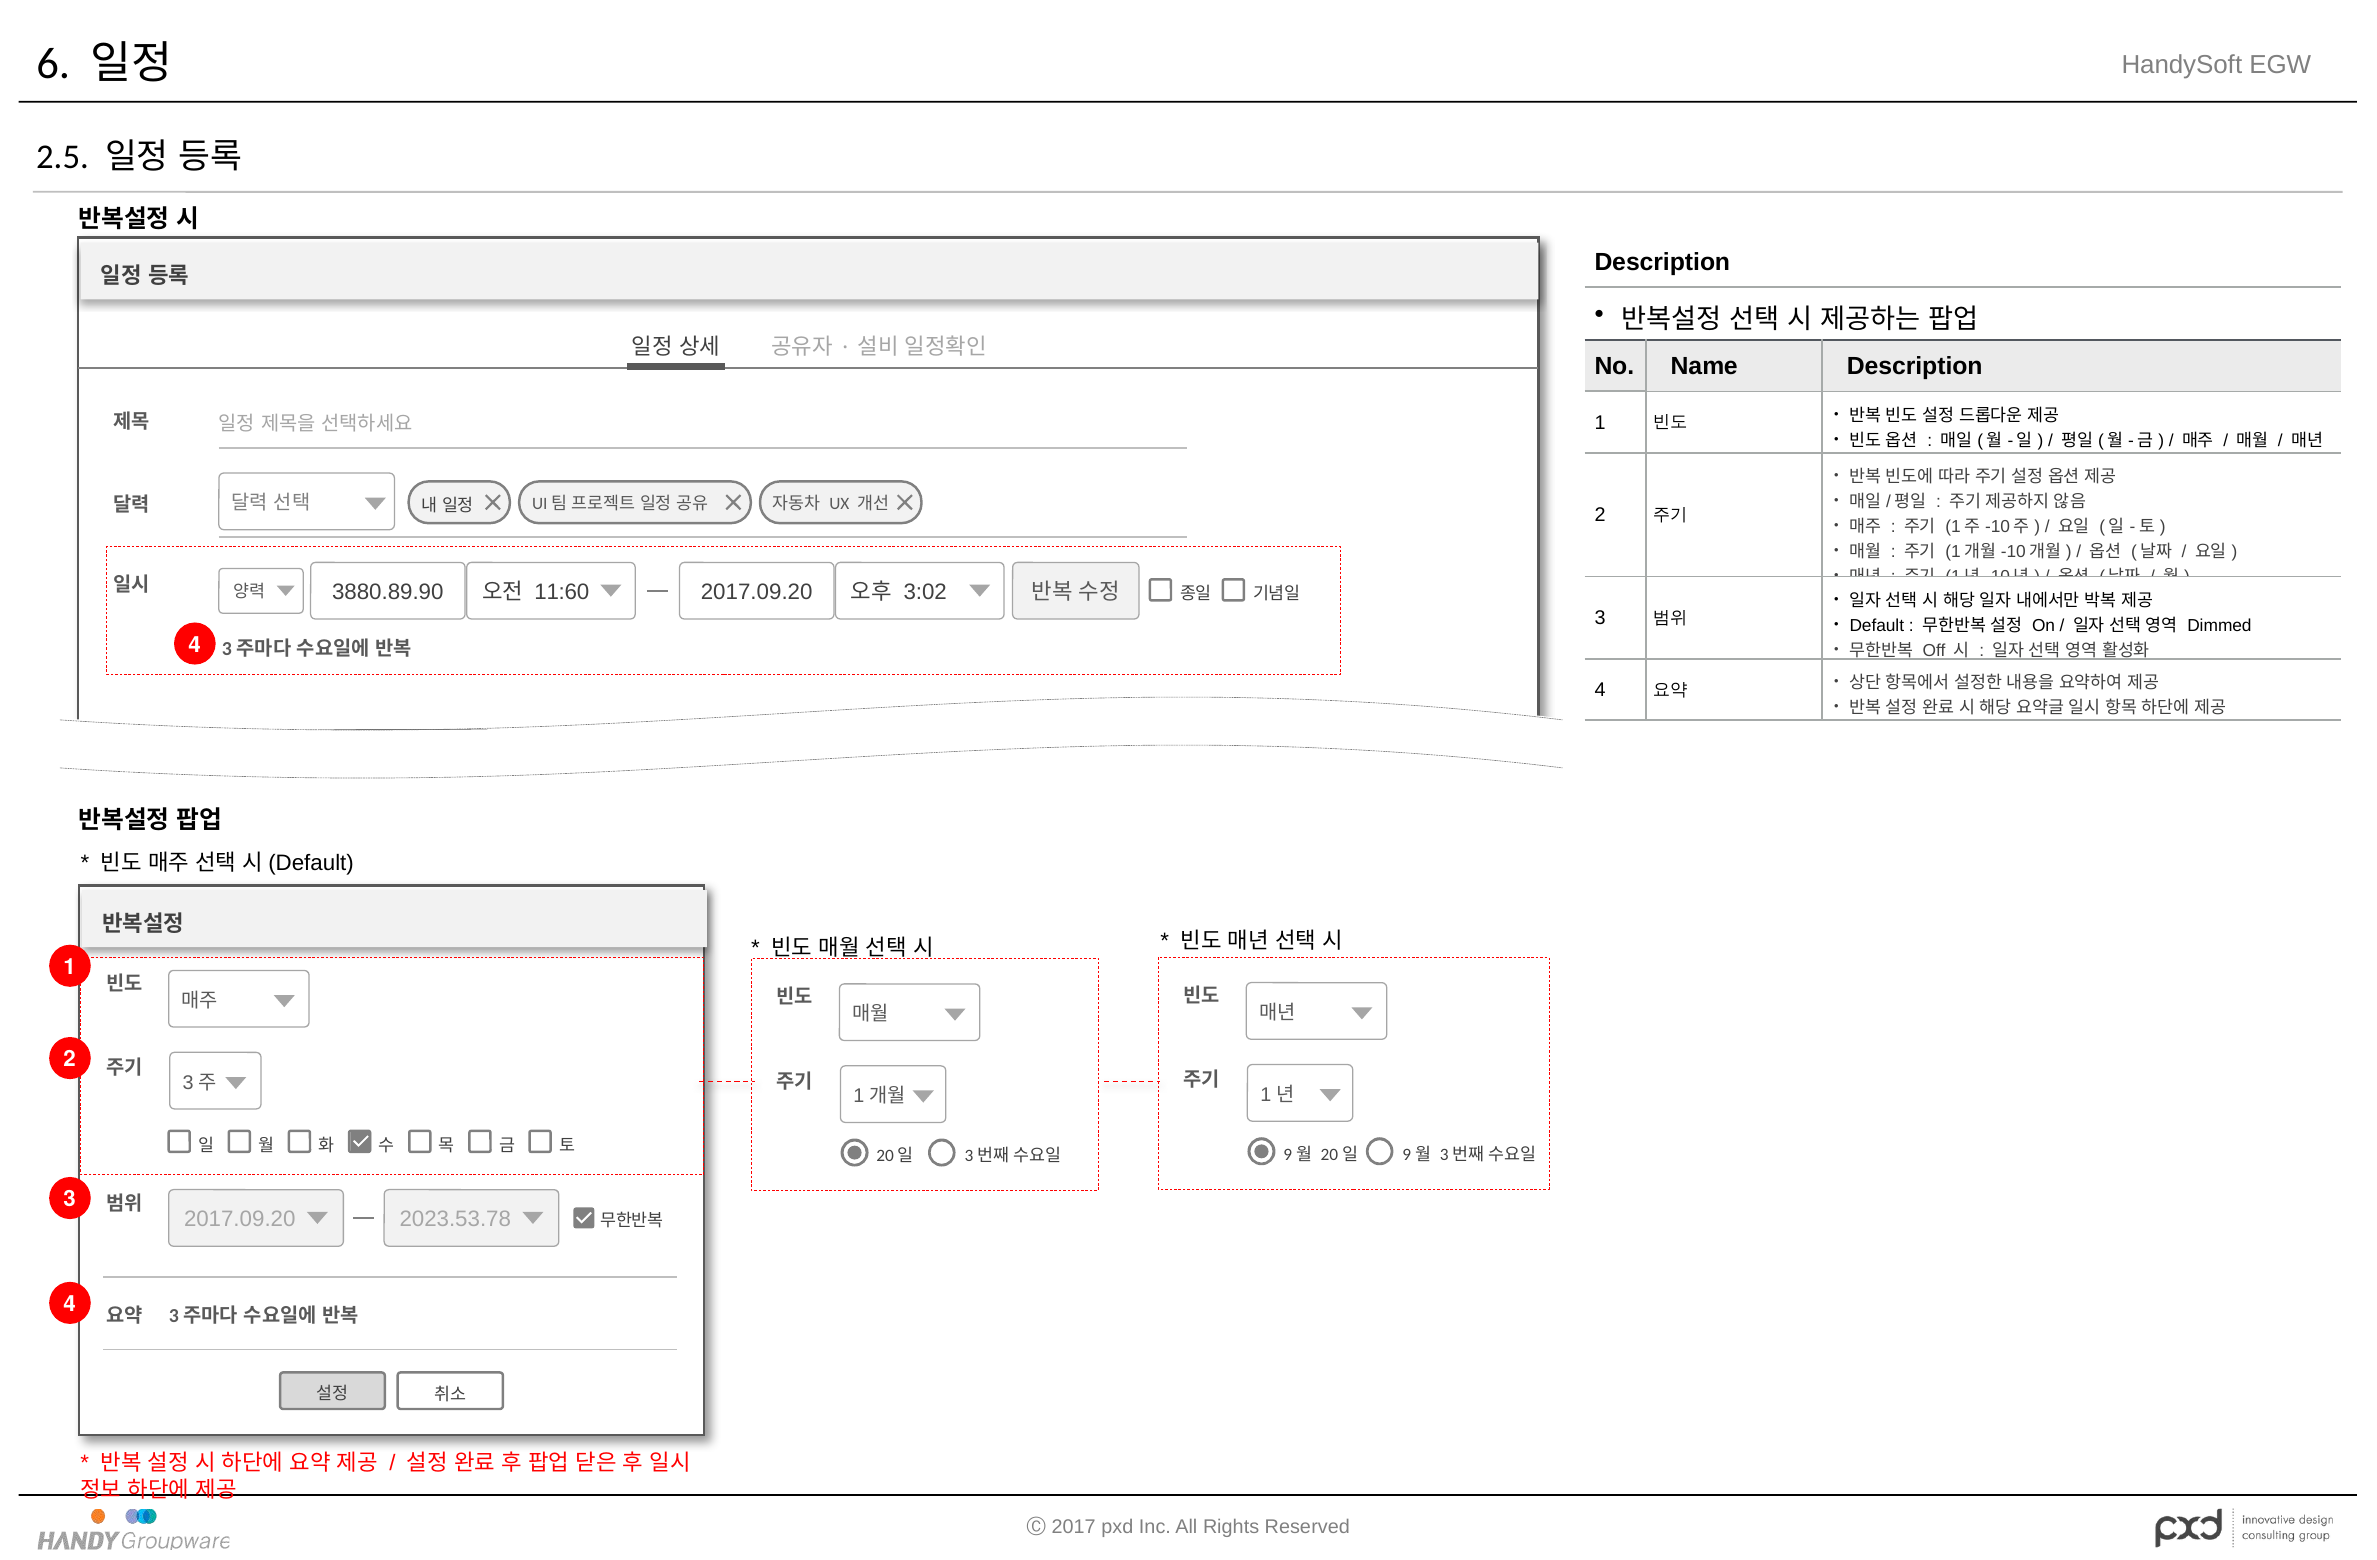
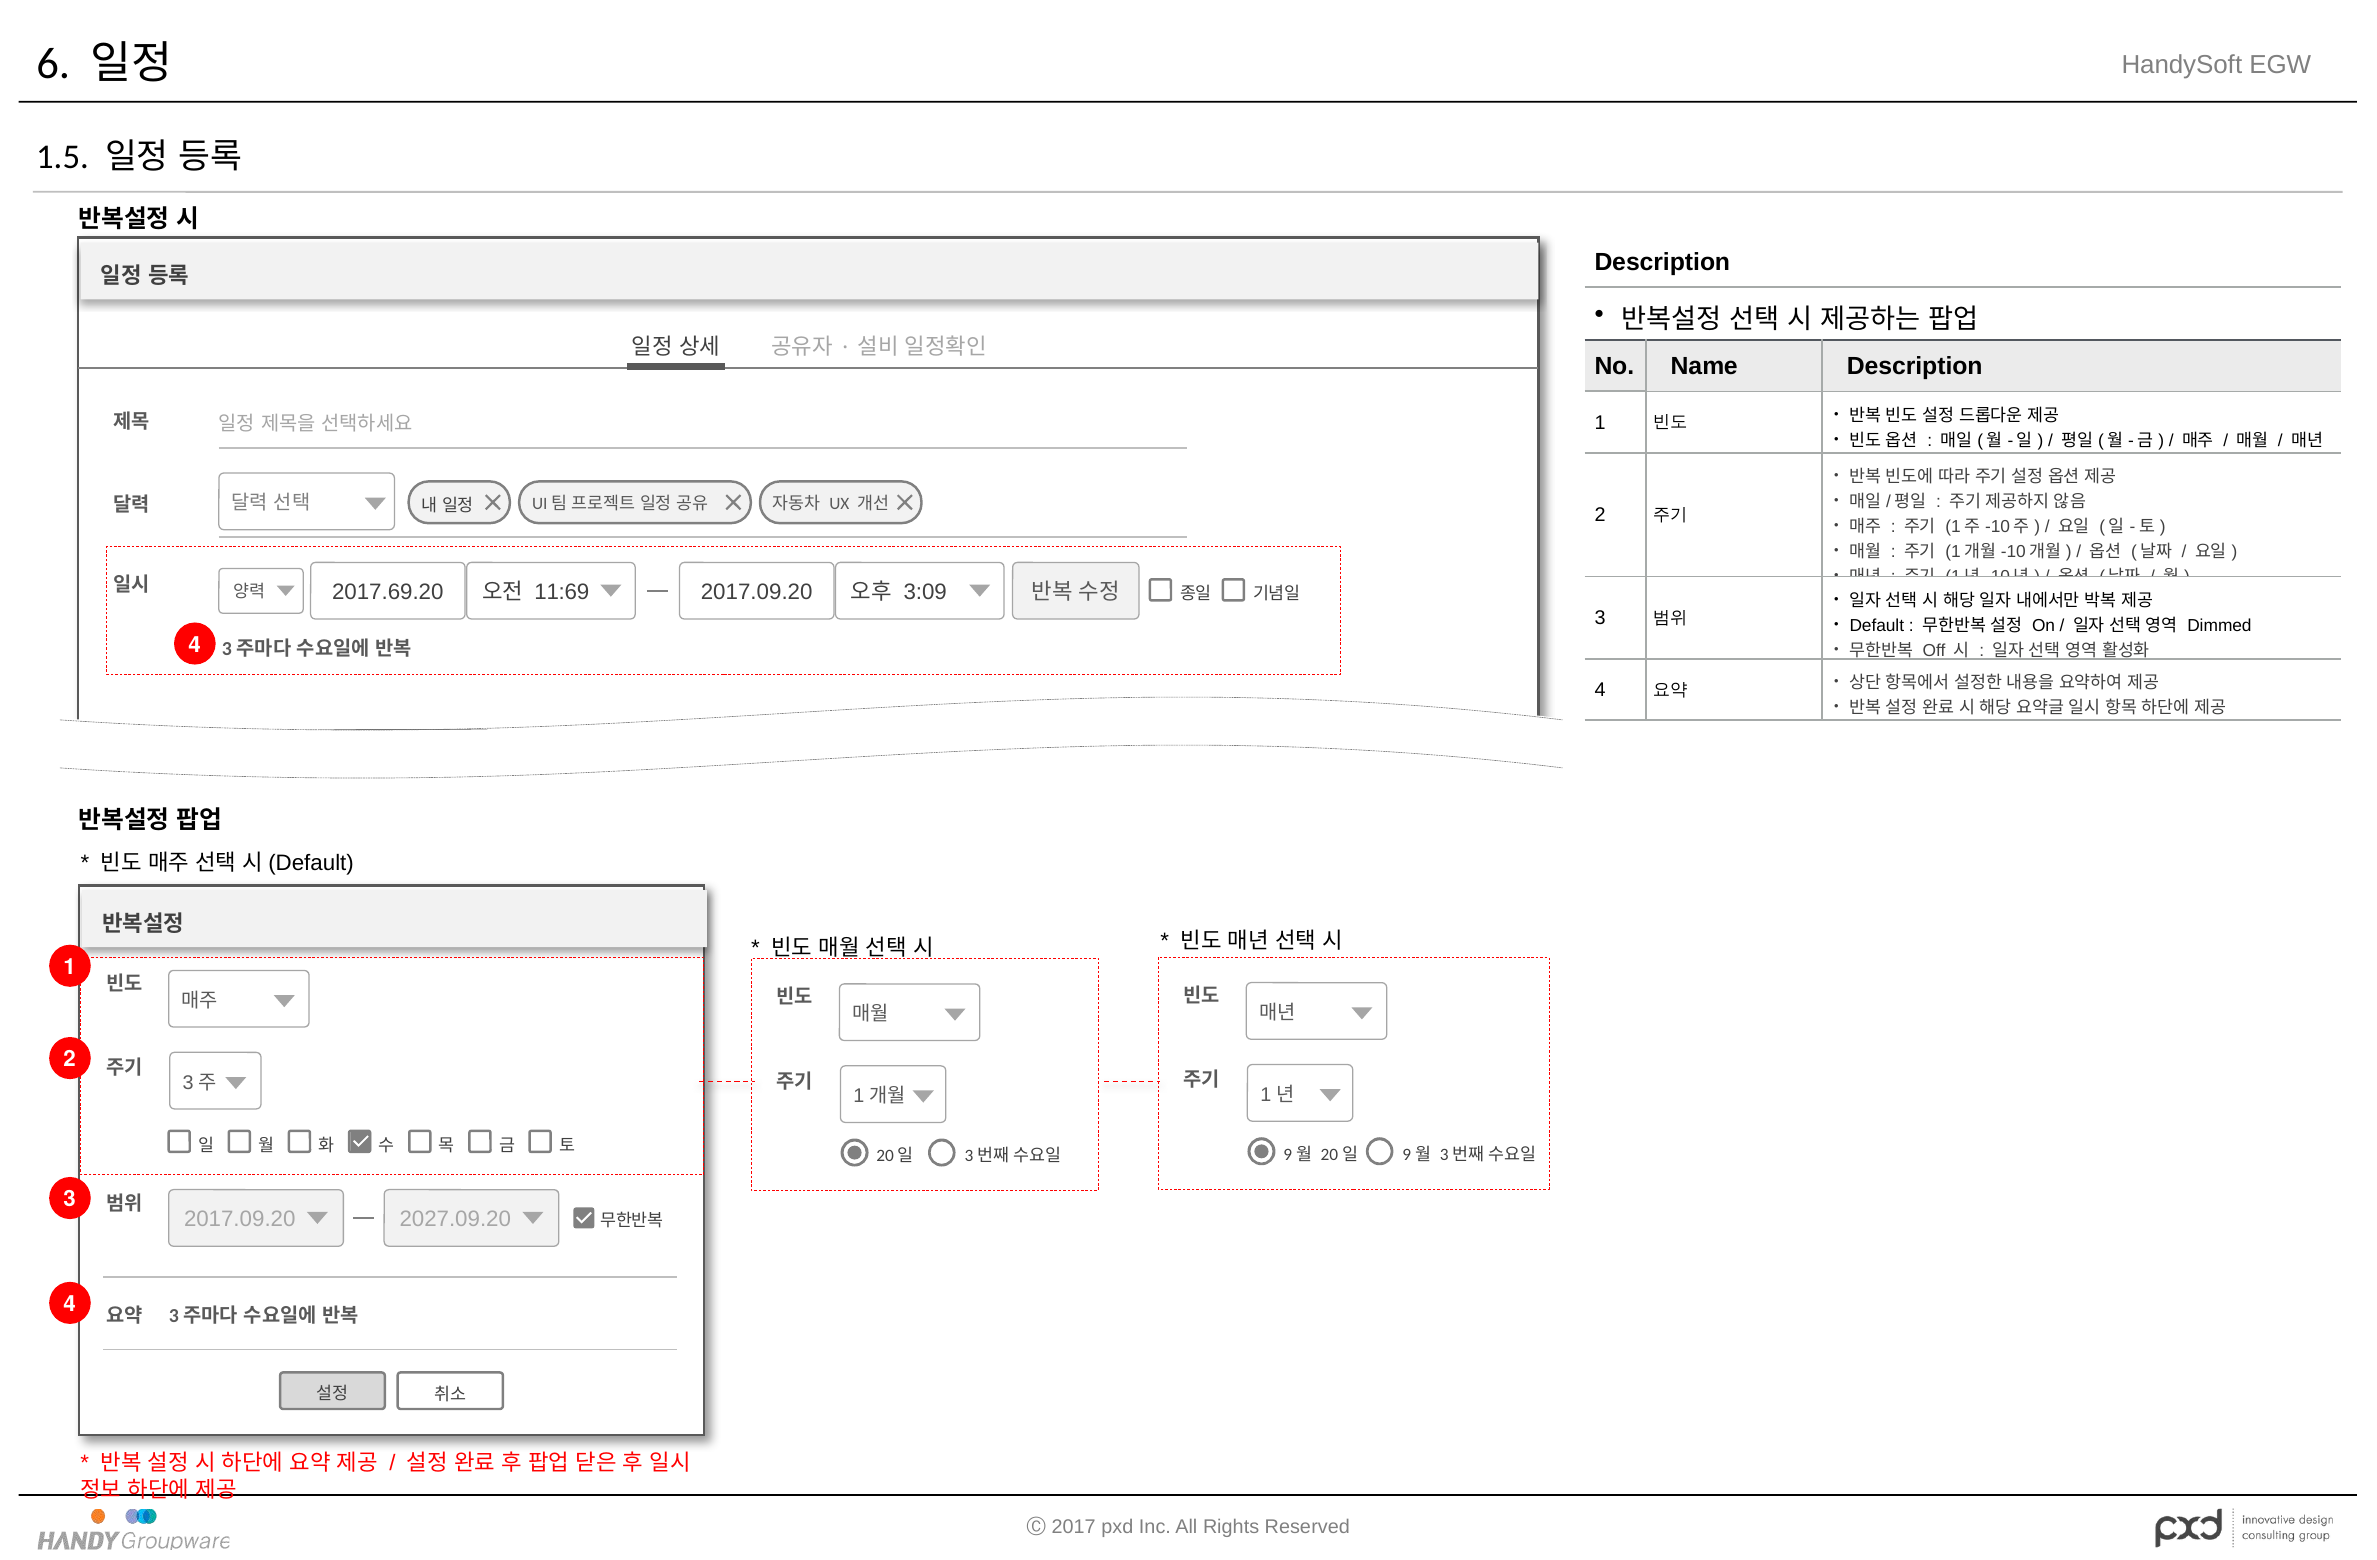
2.5: 2.5 -> 1.5
3880.89.90: 3880.89.90 -> 2017.69.20
11:60: 11:60 -> 11:69
3:02: 3:02 -> 3:09
2023.53.78: 2023.53.78 -> 2027.09.20
